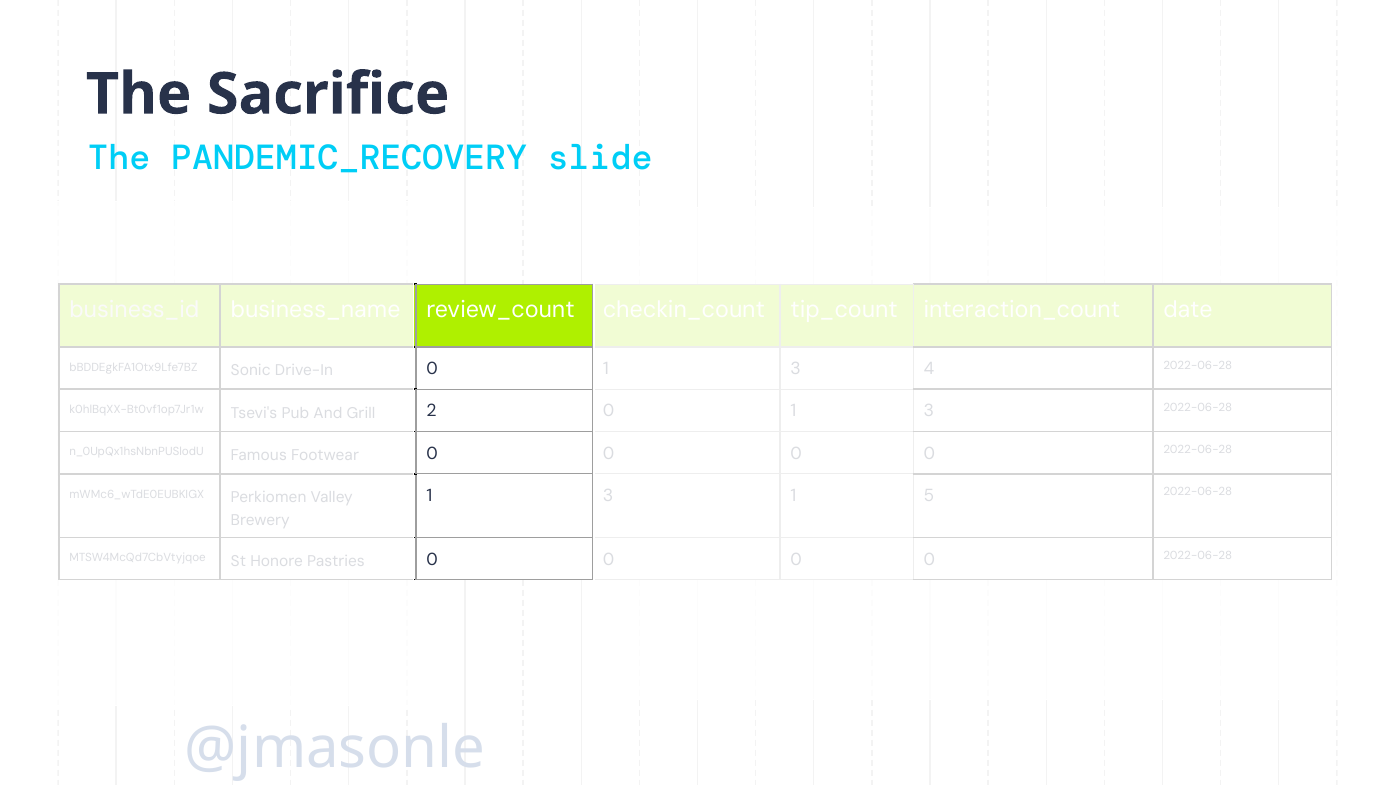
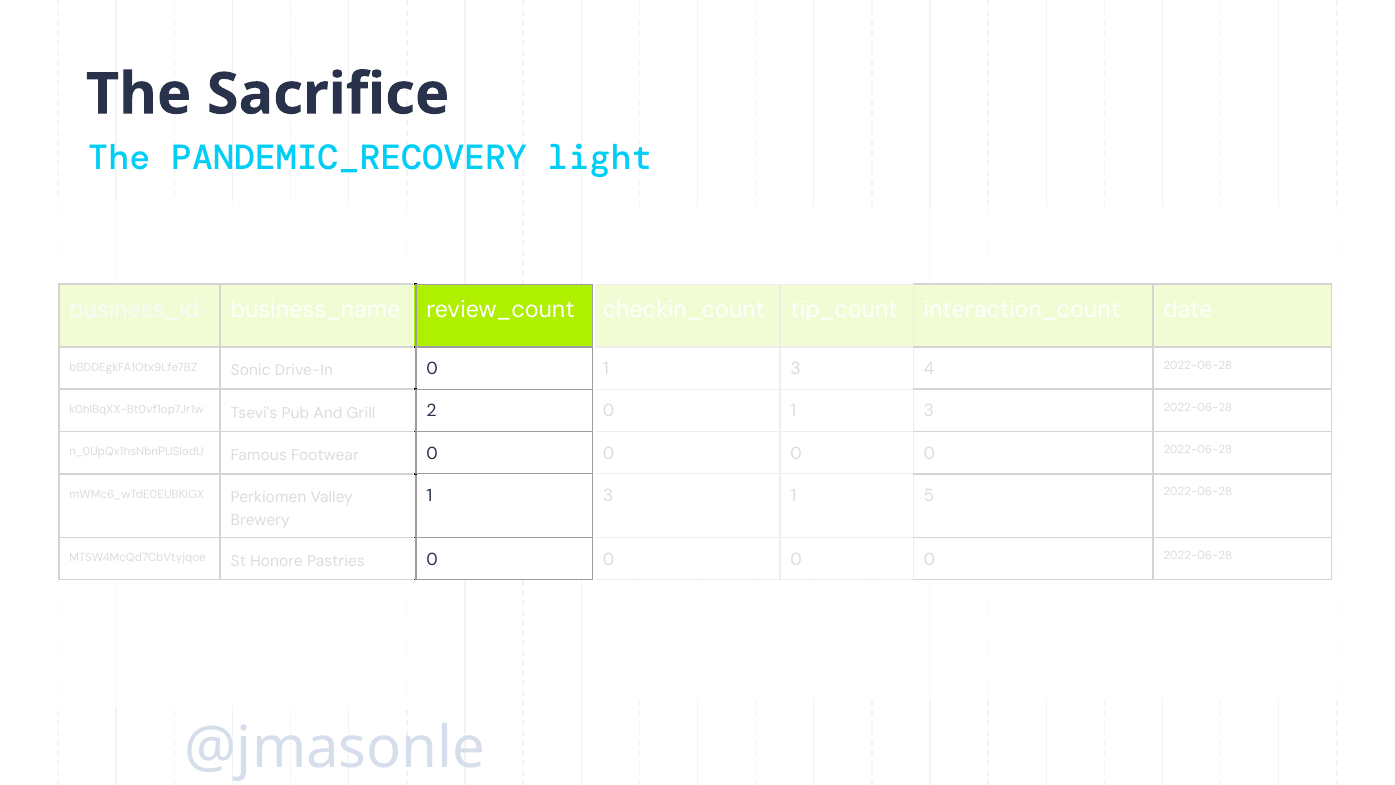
slide: slide -> light
